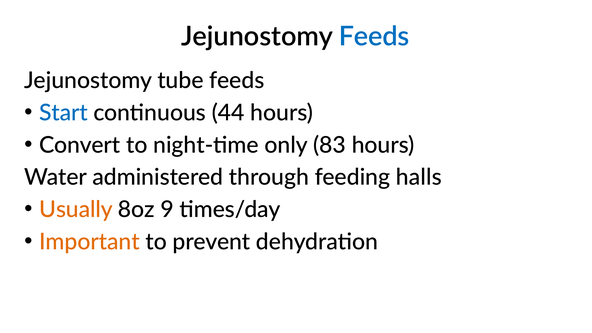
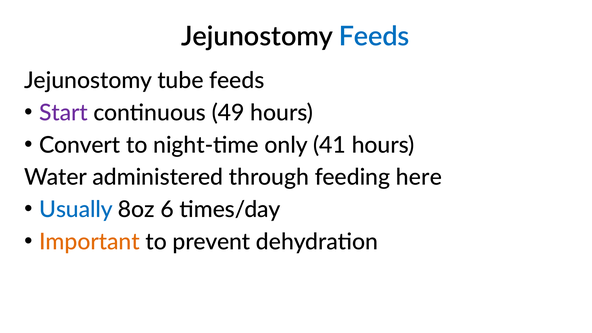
Start colour: blue -> purple
44: 44 -> 49
83: 83 -> 41
halls: halls -> here
Usually colour: orange -> blue
9: 9 -> 6
